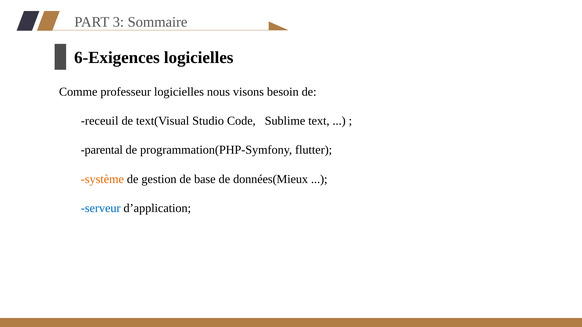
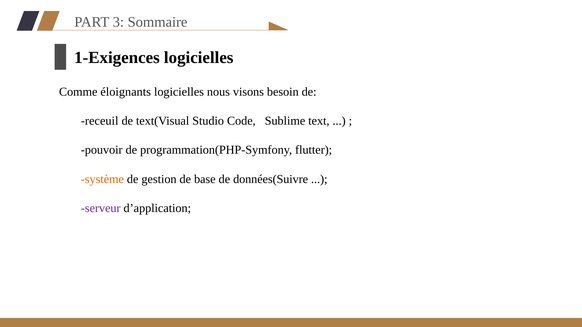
6-Exigences: 6-Exigences -> 1-Exigences
professeur: professeur -> éloignants
parental: parental -> pouvoir
données(Mieux: données(Mieux -> données(Suivre
serveur colour: blue -> purple
